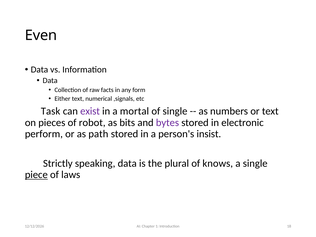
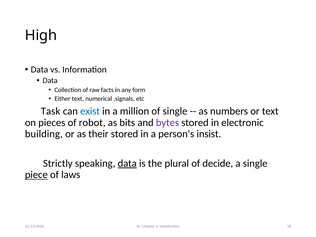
Even: Even -> High
exist colour: purple -> blue
mortal: mortal -> million
perform: perform -> building
path: path -> their
data at (127, 163) underline: none -> present
knows: knows -> decide
